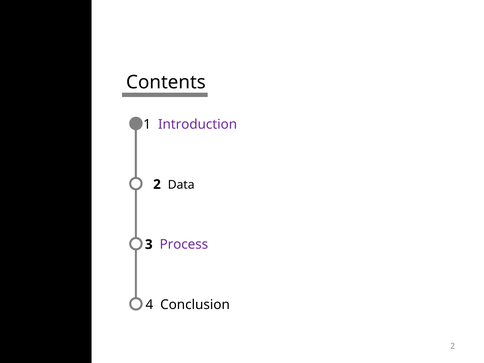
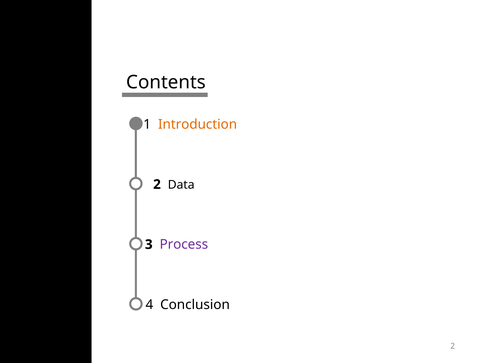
Introduction colour: purple -> orange
